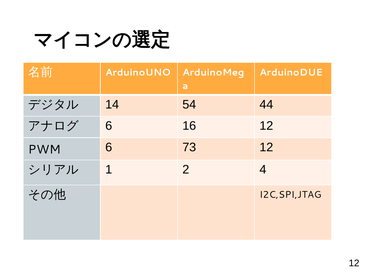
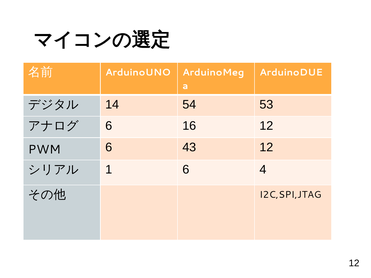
44: 44 -> 53
73: 73 -> 43
1 2: 2 -> 6
